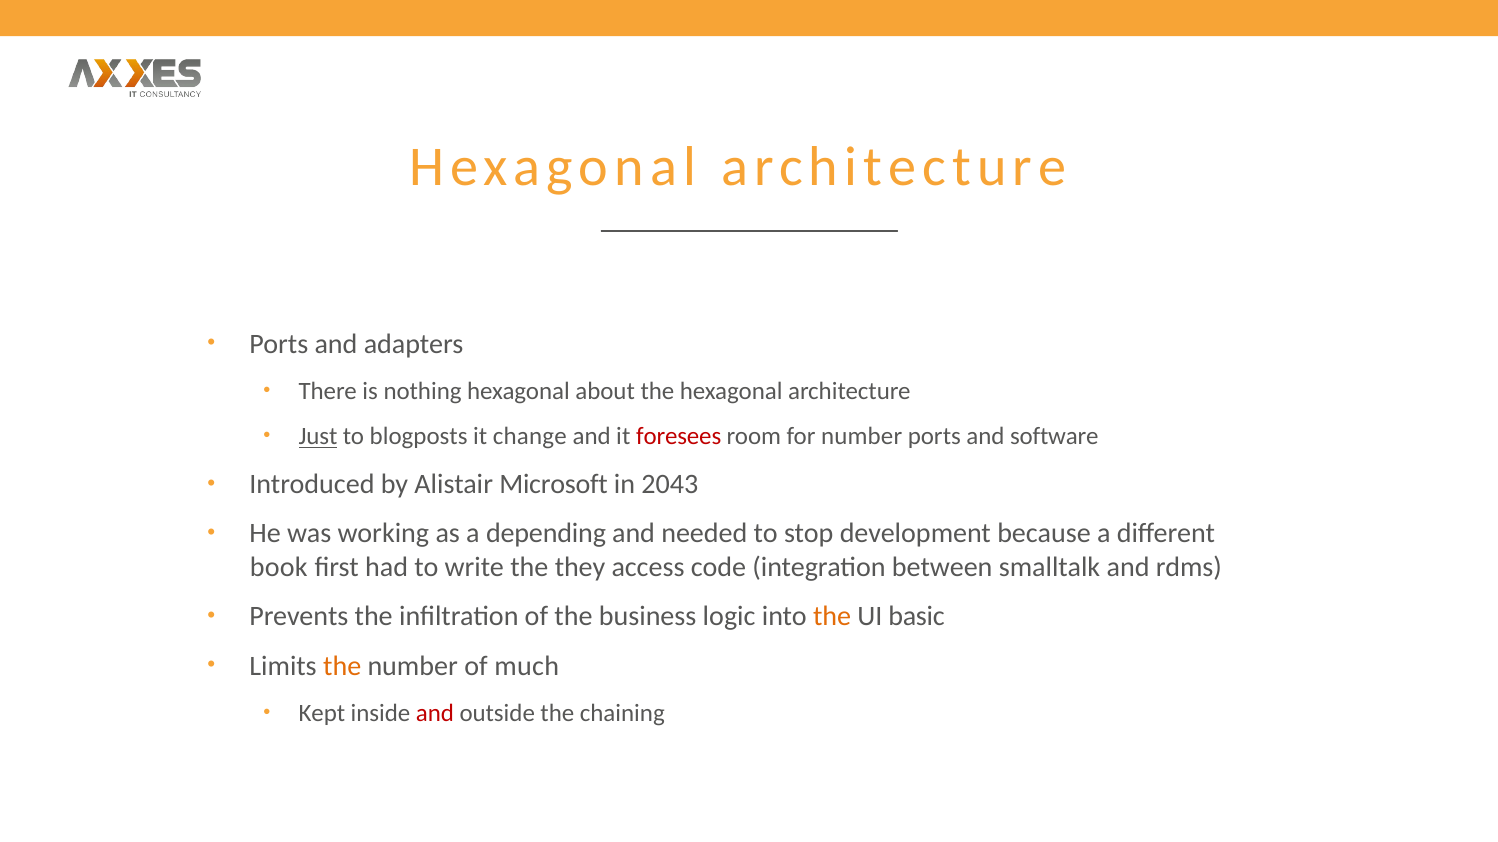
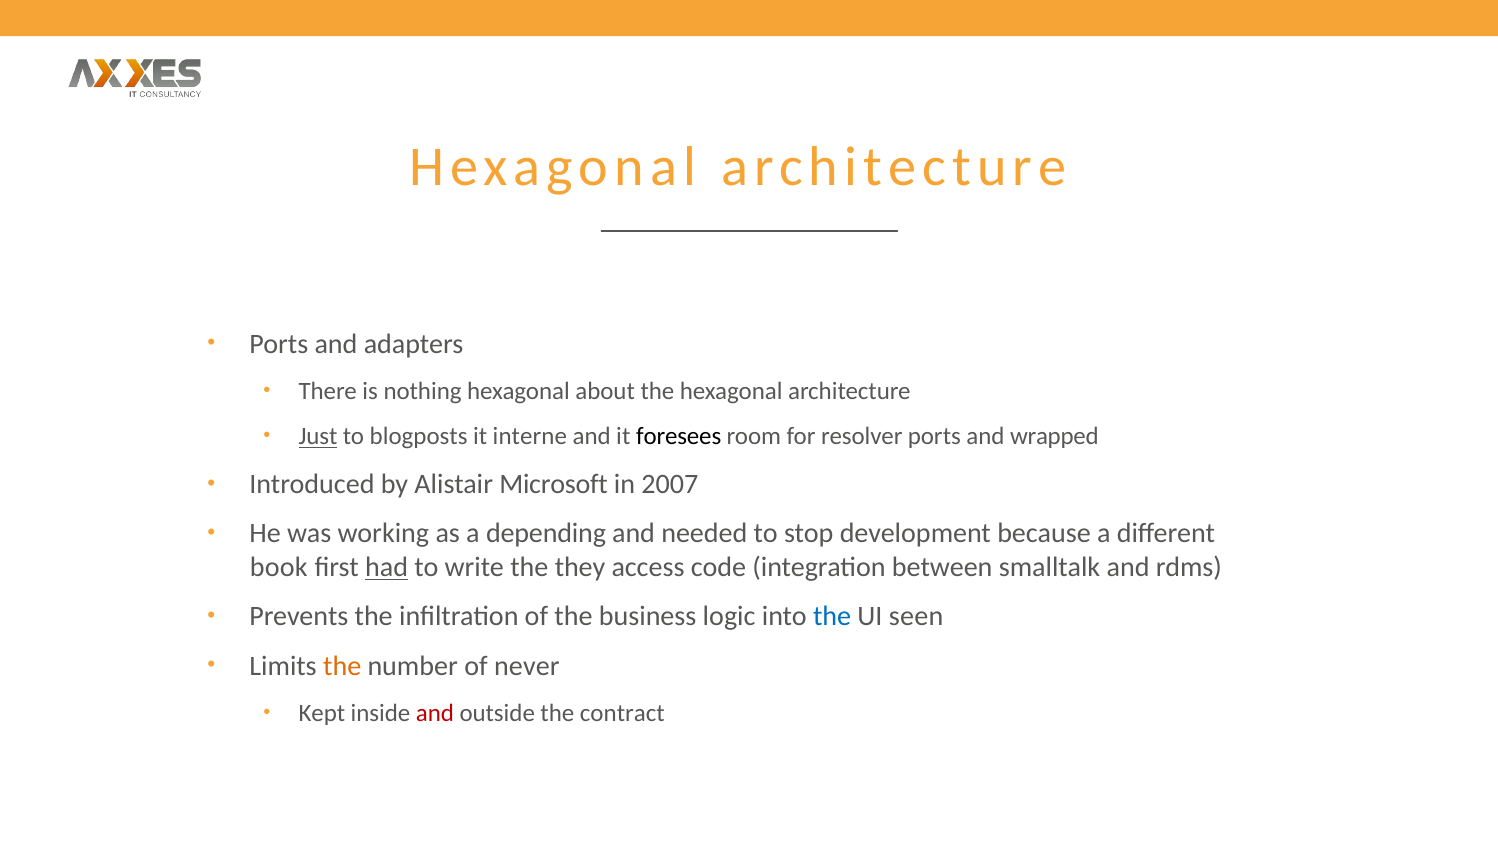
change: change -> interne
foresees colour: red -> black
for number: number -> resolver
software: software -> wrapped
2043: 2043 -> 2007
had underline: none -> present
the at (832, 617) colour: orange -> blue
basic: basic -> seen
much: much -> never
chaining: chaining -> contract
